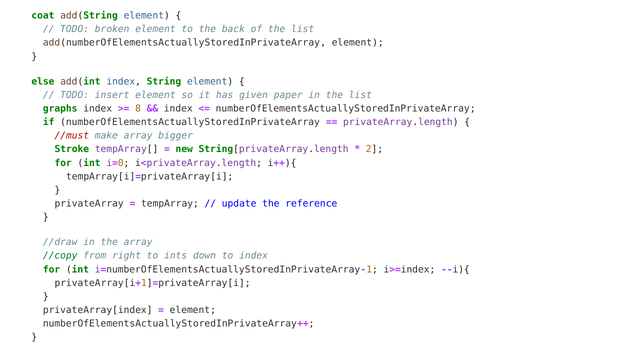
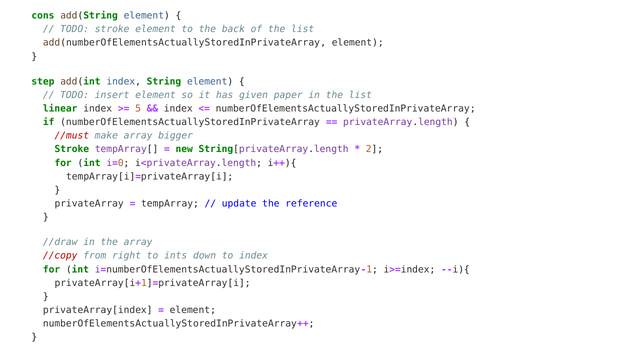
coat: coat -> cons
TODO broken: broken -> stroke
else: else -> step
graphs: graphs -> linear
8: 8 -> 5
//copy colour: green -> red
